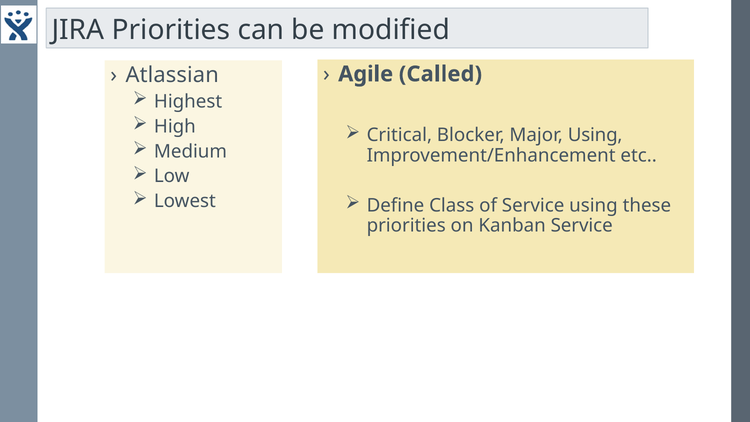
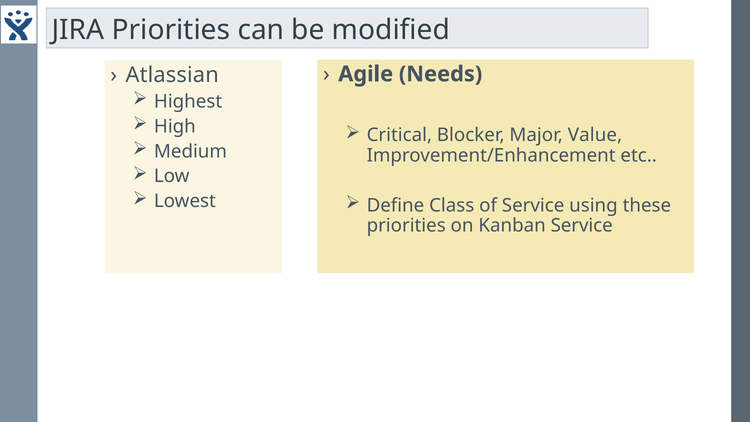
Called: Called -> Needs
Major Using: Using -> Value
